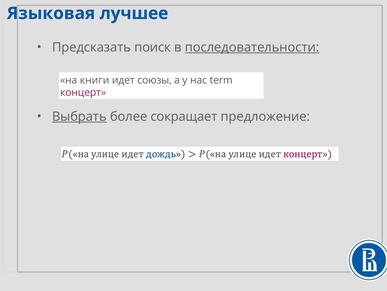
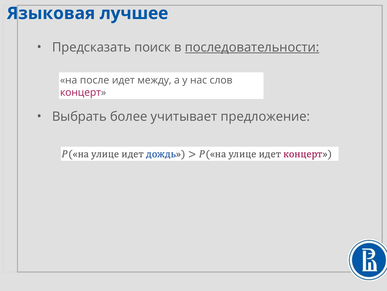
книги: книги -> после
союзы: союзы -> между
term: term -> слов
Выбрать underline: present -> none
сокращает: сокращает -> учитывает
